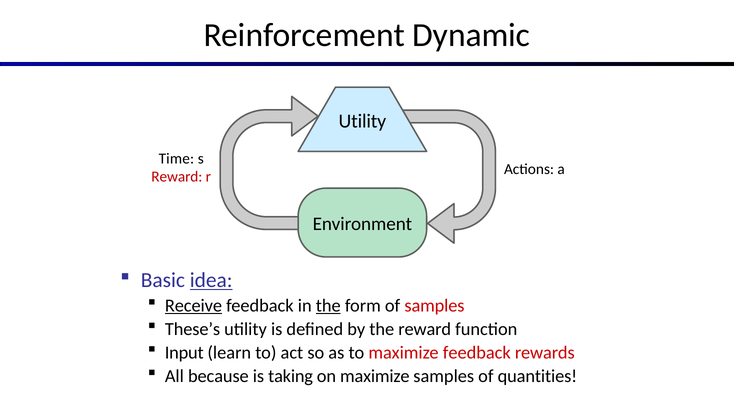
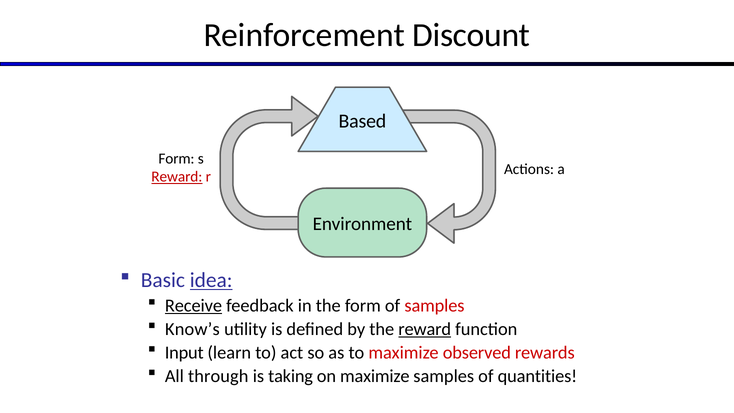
Dynamic: Dynamic -> Discount
Utility at (362, 121): Utility -> Based
Time at (176, 158): Time -> Form
Reward at (177, 177) underline: none -> present
the at (328, 305) underline: present -> none
These’s: These’s -> Know’s
reward at (425, 329) underline: none -> present
maximize feedback: feedback -> observed
because: because -> through
